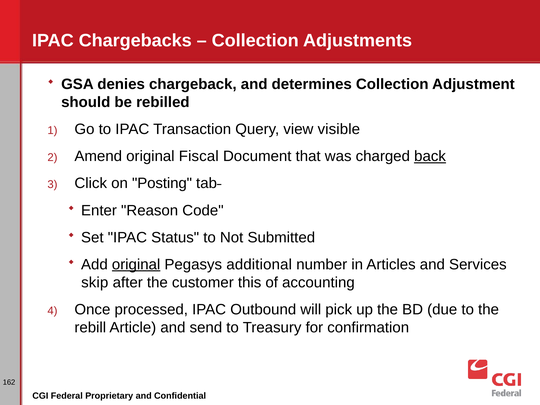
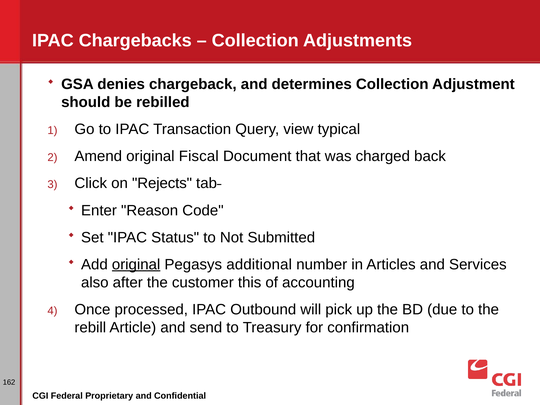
visible: visible -> typical
back underline: present -> none
Posting: Posting -> Rejects
skip: skip -> also
